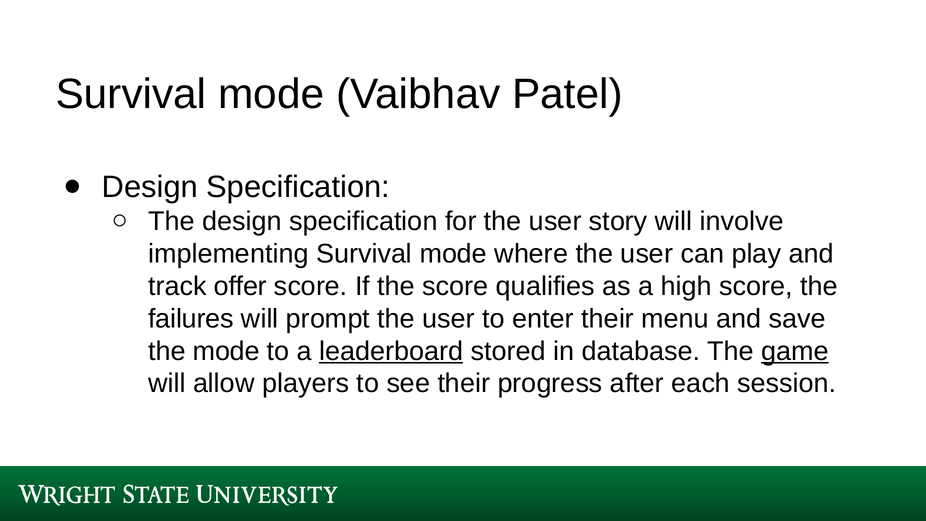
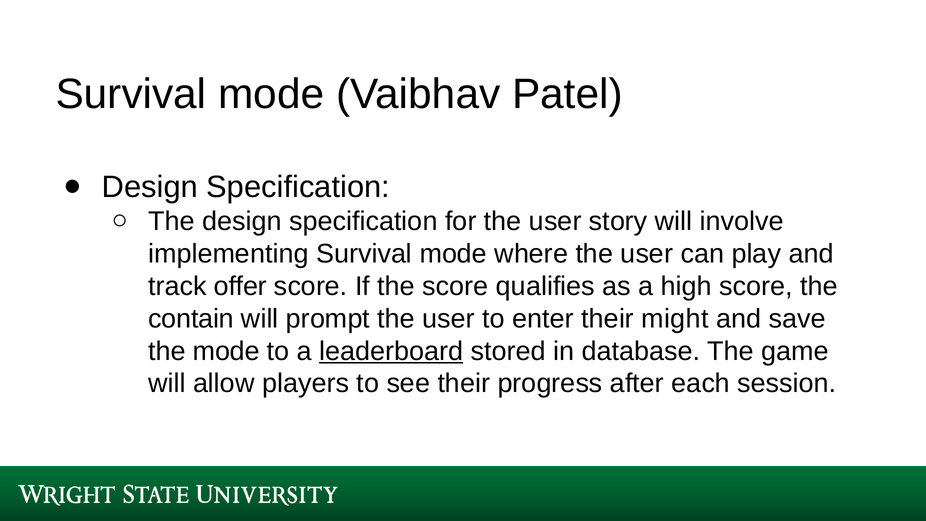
failures: failures -> contain
menu: menu -> might
game underline: present -> none
